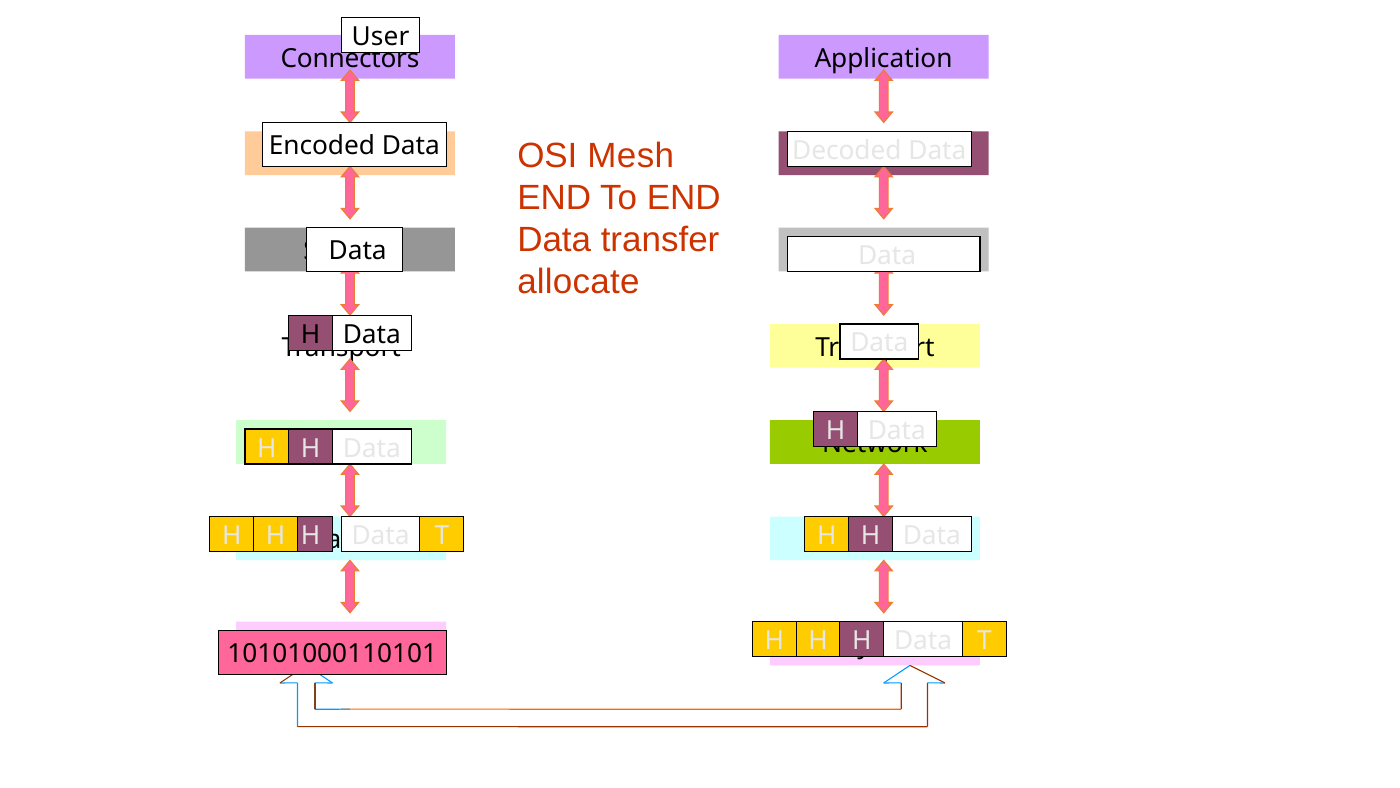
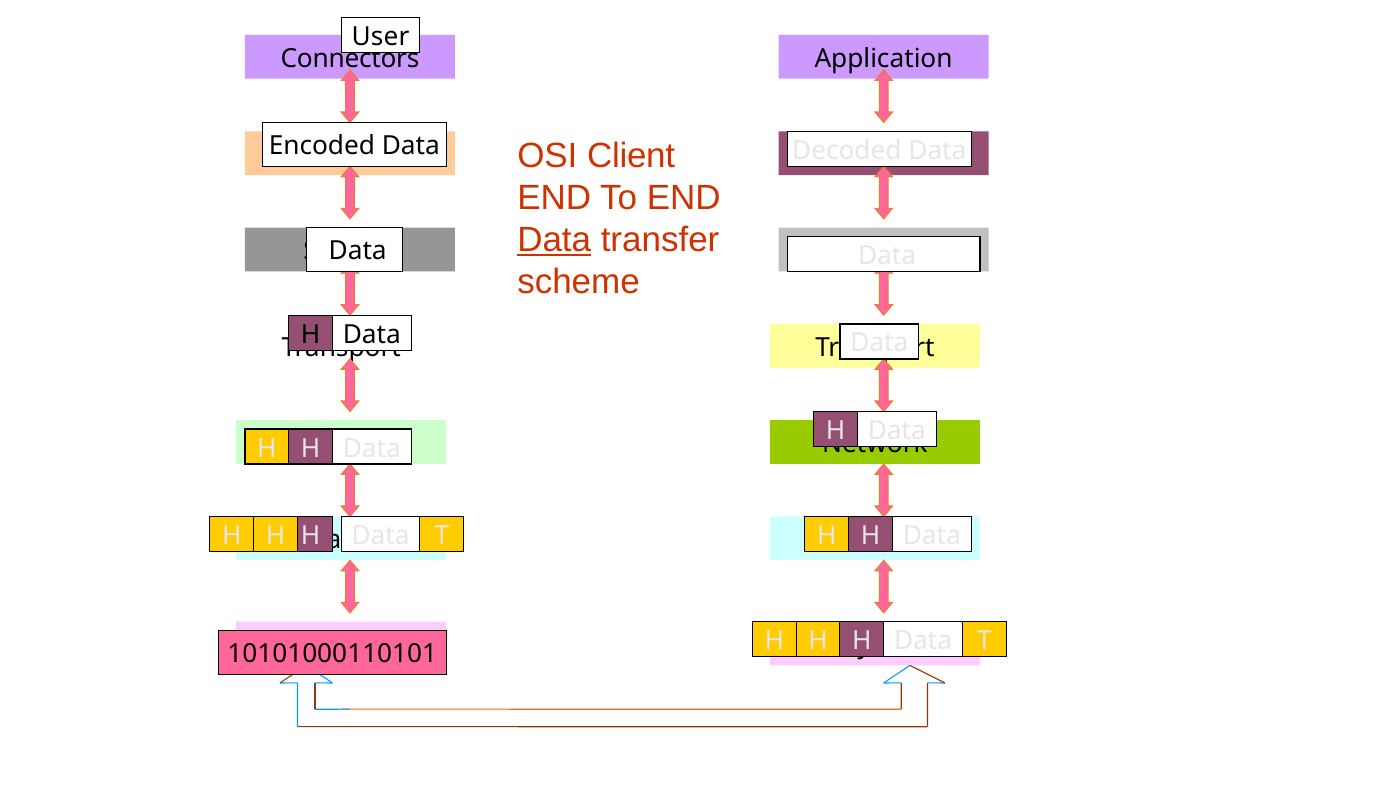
Mesh: Mesh -> Client
Data at (554, 240) underline: none -> present
allocate: allocate -> scheme
